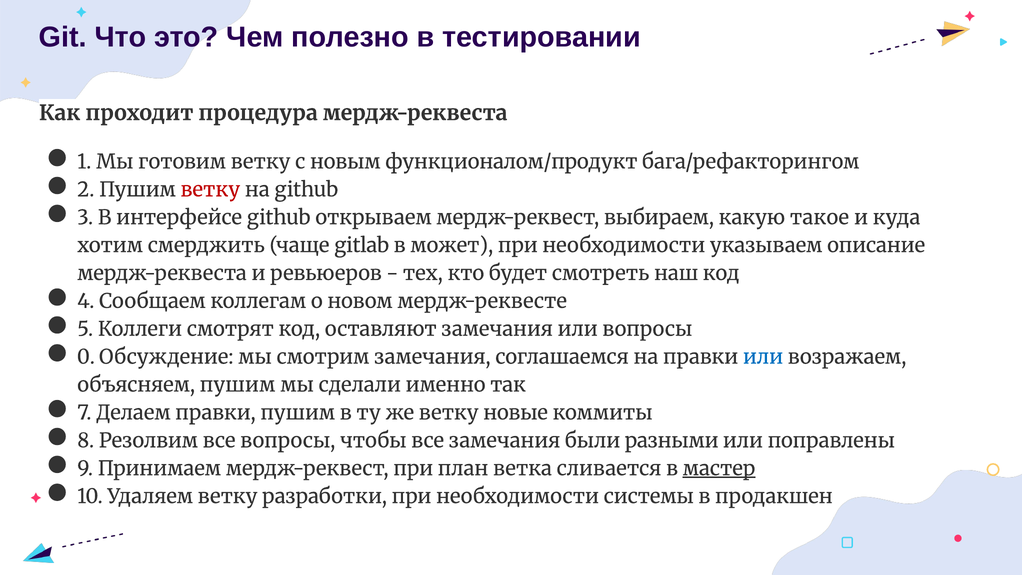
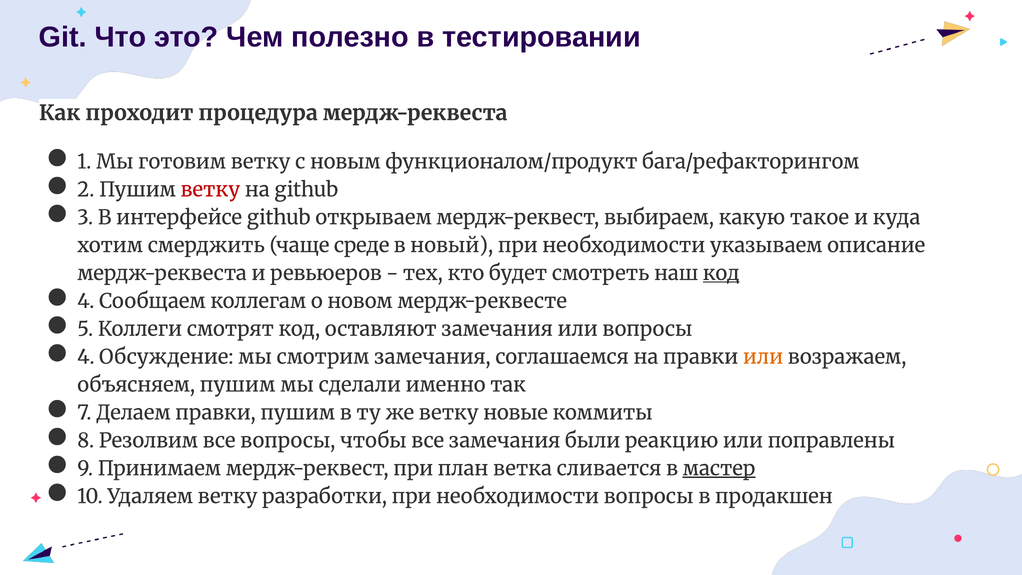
gitlab: gitlab -> среде
может: может -> новый
код at (721, 273) underline: none -> present
0 at (86, 357): 0 -> 4
или at (763, 357) colour: blue -> orange
разными: разными -> реакцию
необходимости системы: системы -> вопросы
